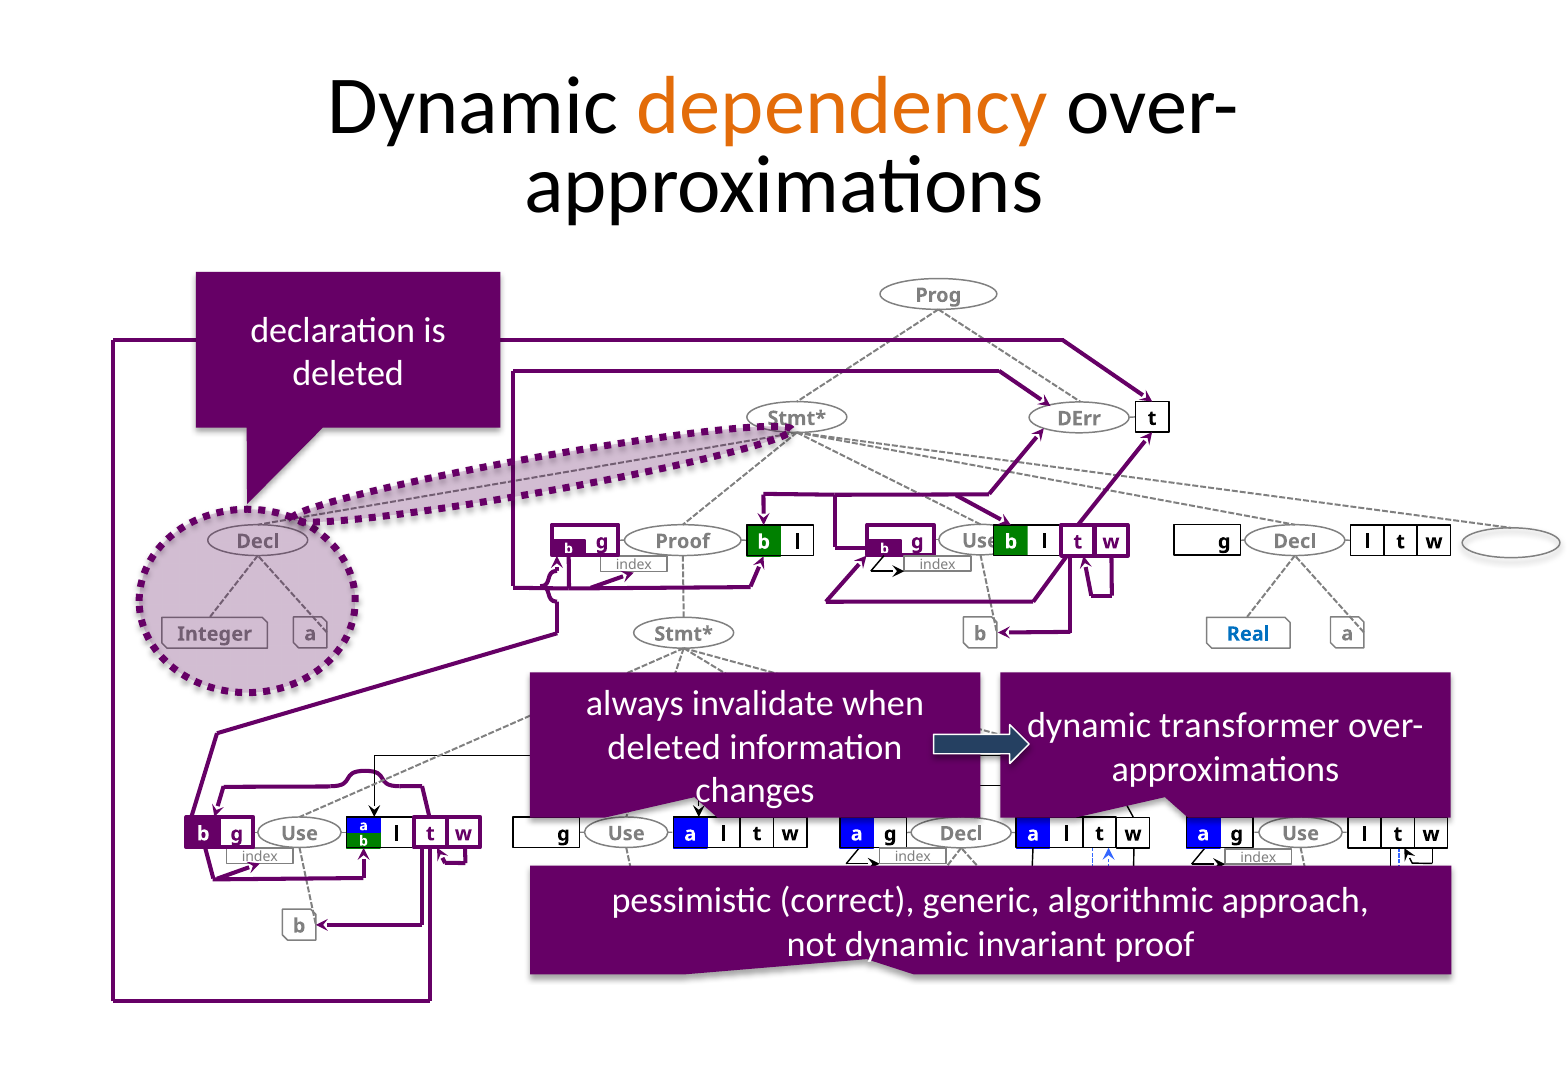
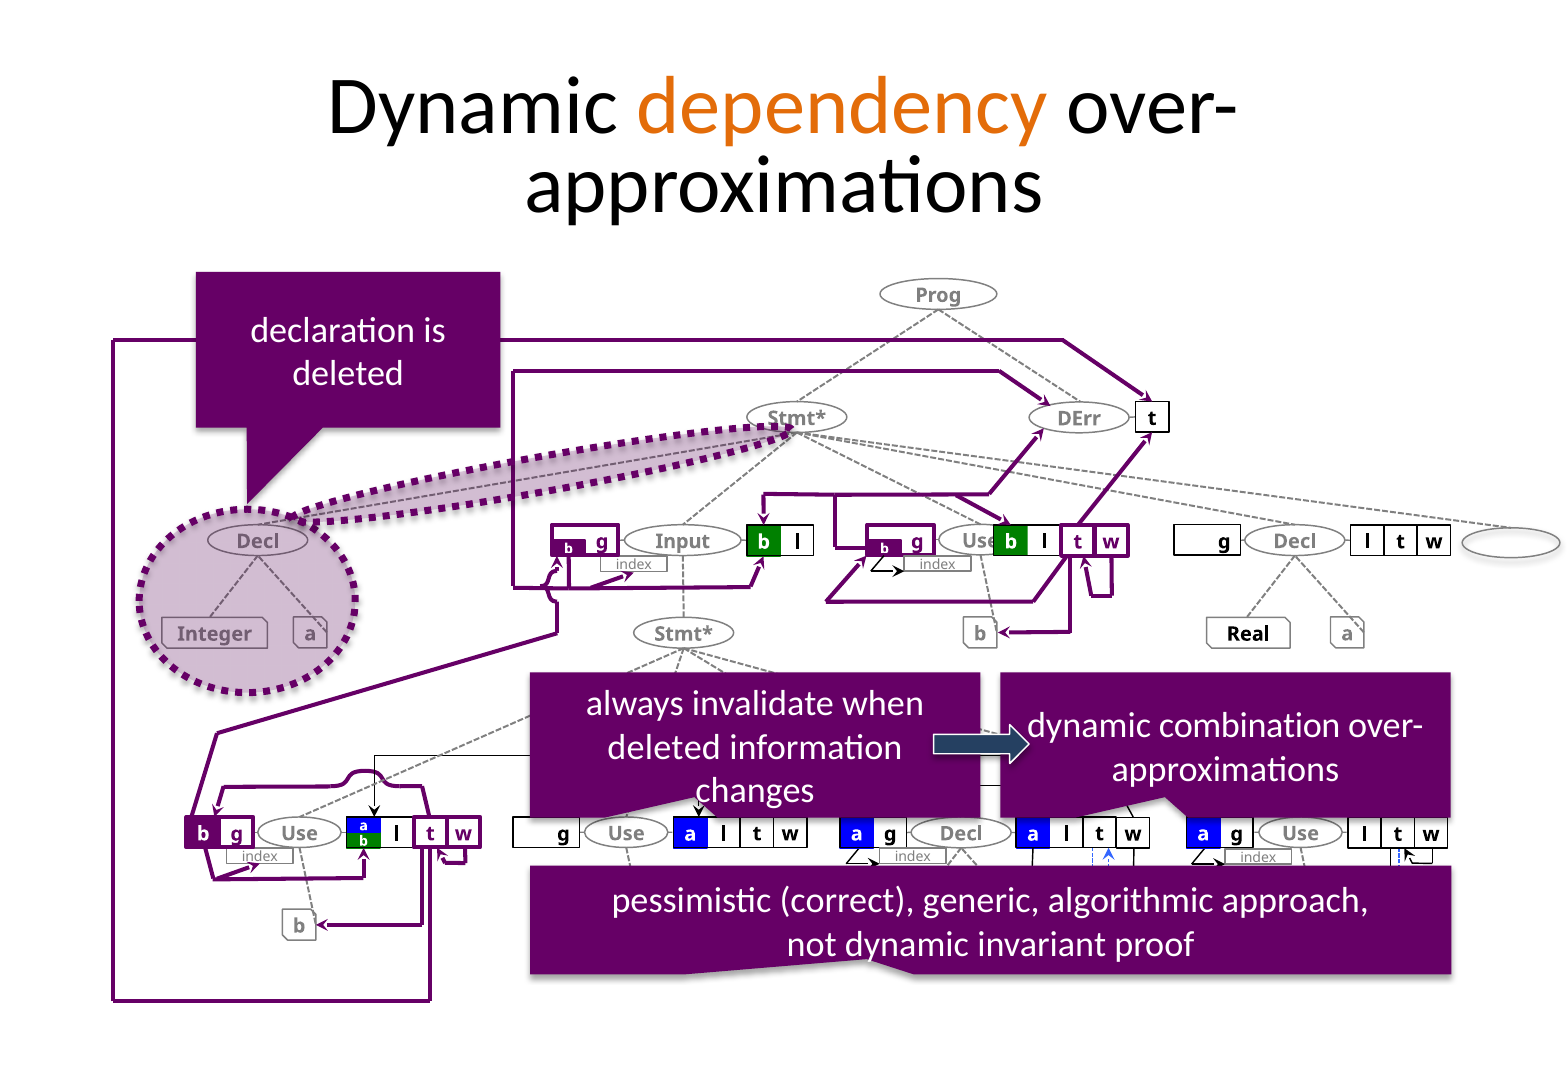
Proof at (683, 542): Proof -> Input
Real at (1248, 634) colour: blue -> black
transformer: transformer -> combination
